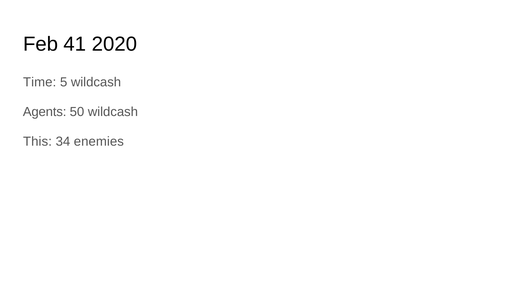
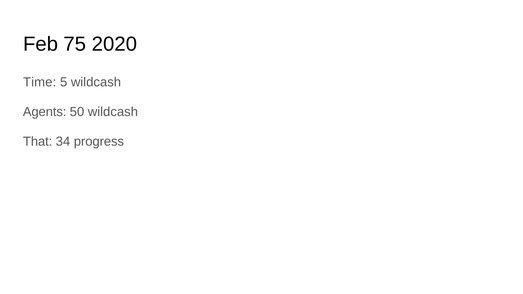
41: 41 -> 75
This: This -> That
enemies: enemies -> progress
